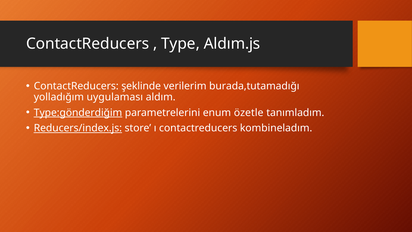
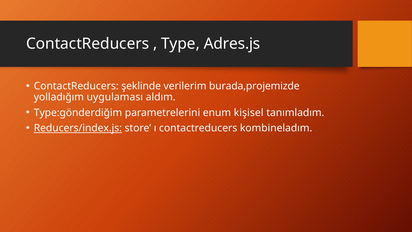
Aldım.js: Aldım.js -> Adres.js
burada,tutamadığı: burada,tutamadığı -> burada,projemizde
Type:gönderdiğim underline: present -> none
özetle: özetle -> kişisel
